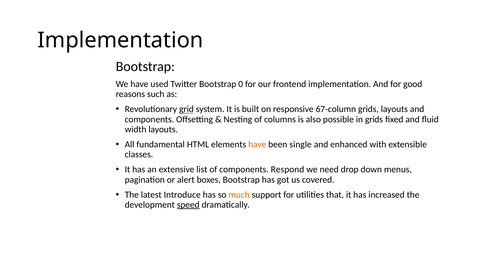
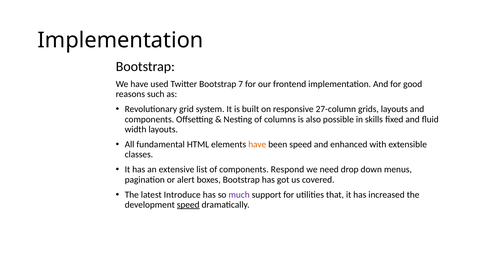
0: 0 -> 7
grid underline: present -> none
67-column: 67-column -> 27-column
in grids: grids -> skills
been single: single -> speed
much colour: orange -> purple
